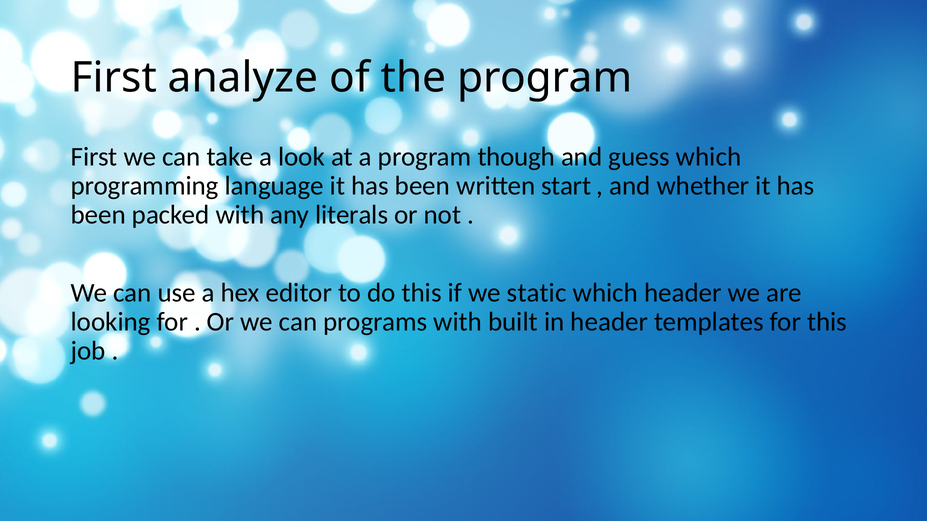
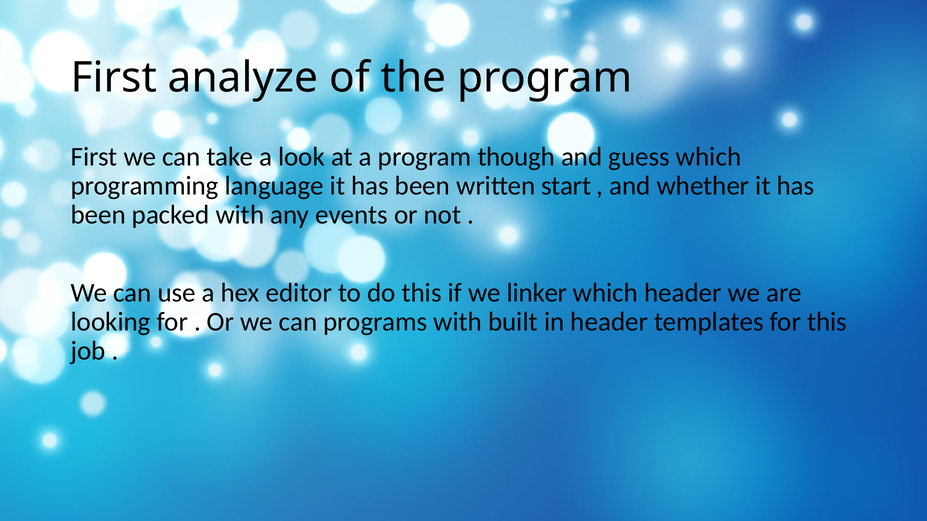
literals: literals -> events
static: static -> linker
